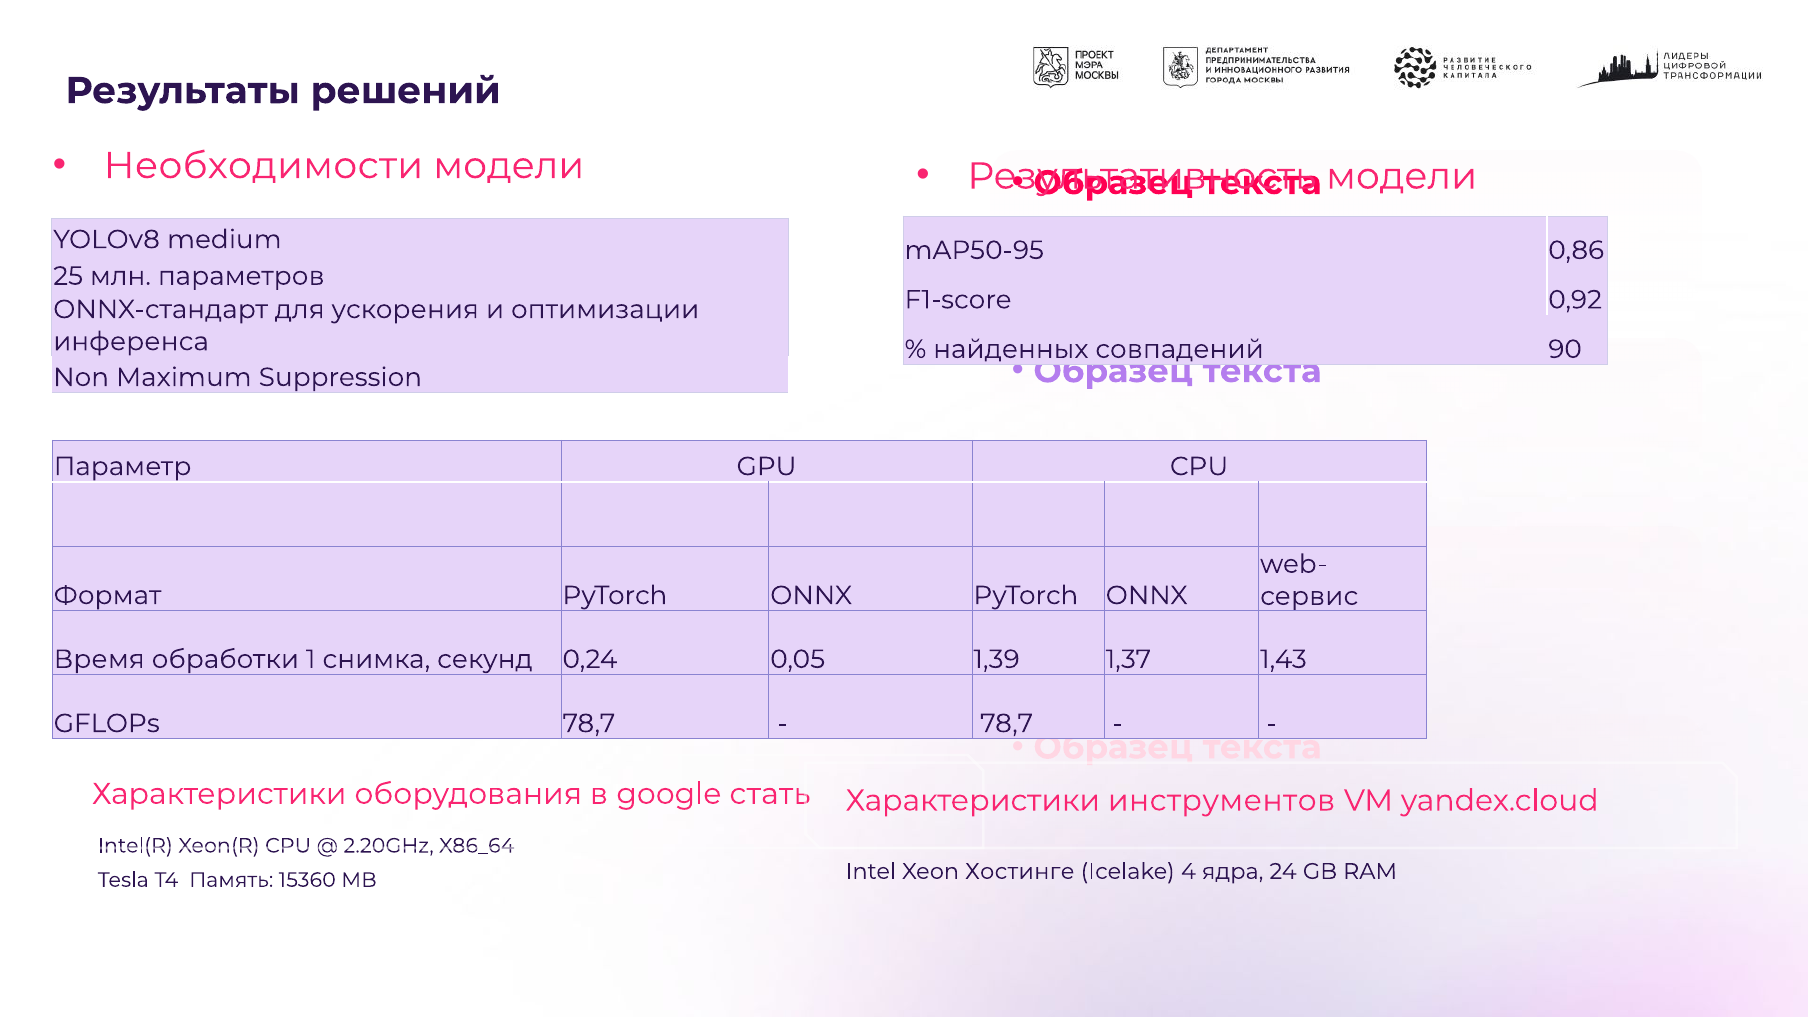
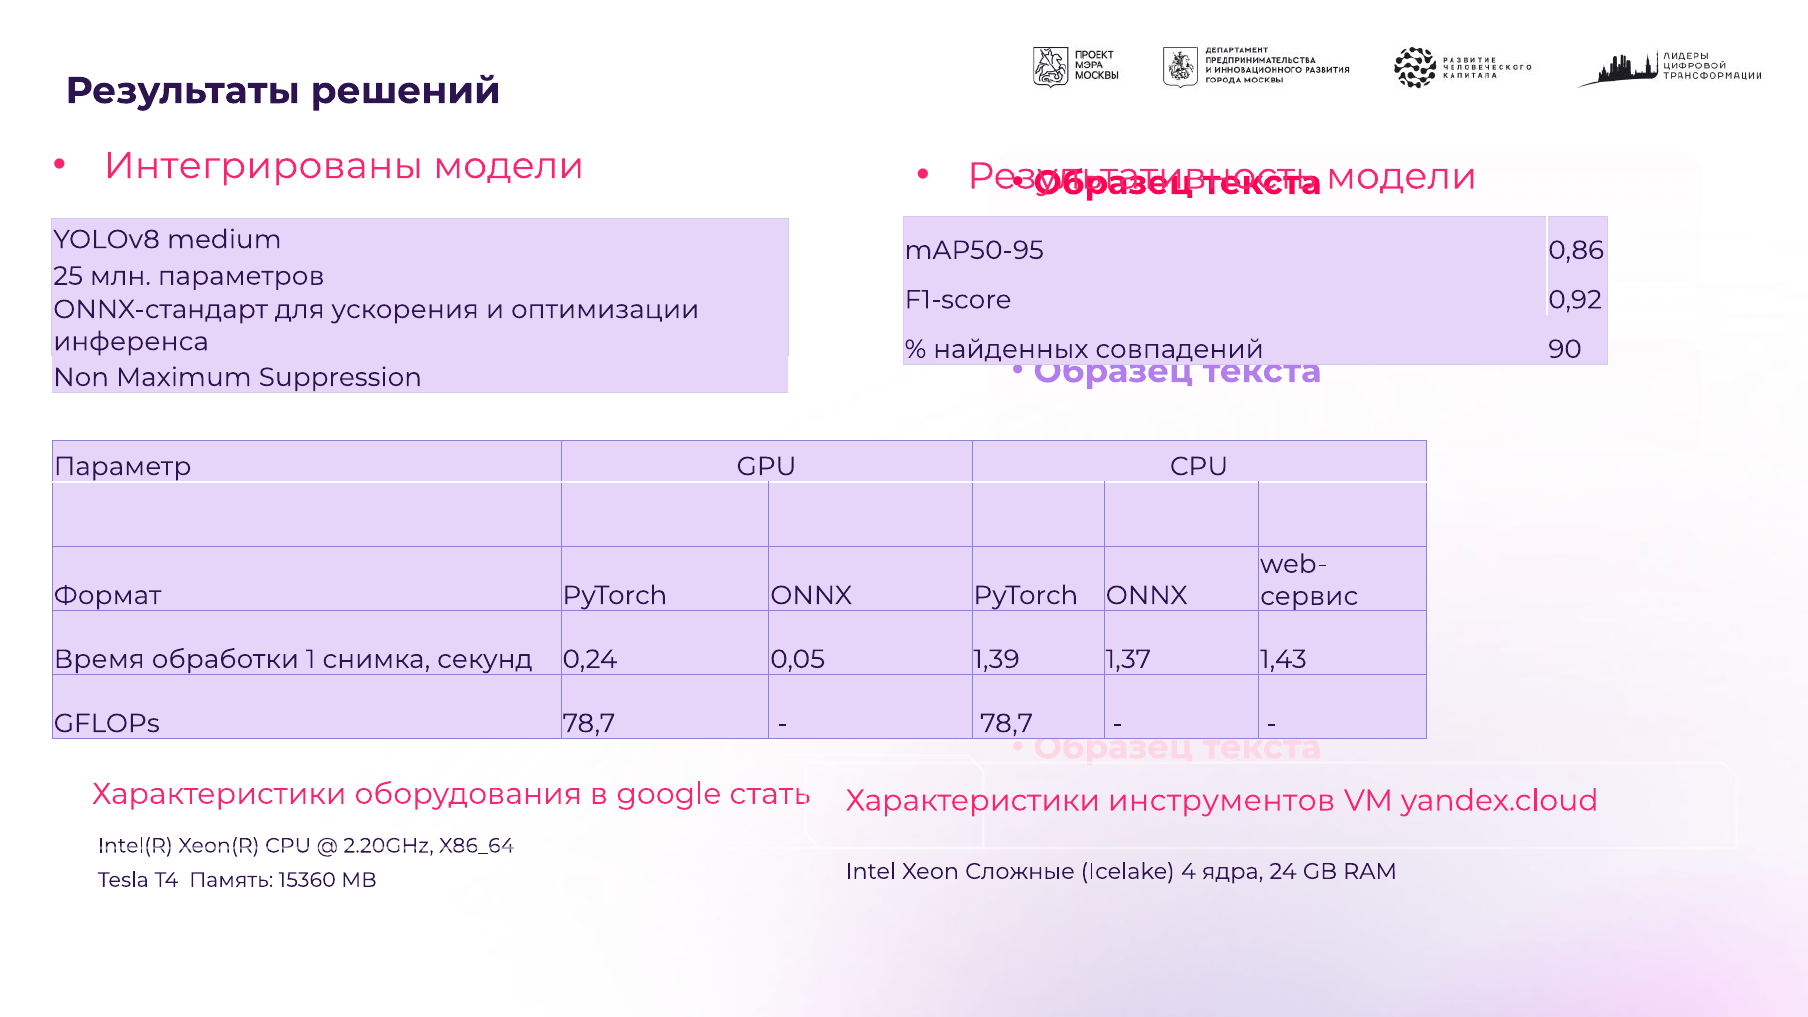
Необходимости: Необходимости -> Интегрированы
Хостинге: Хостинге -> Сложные
